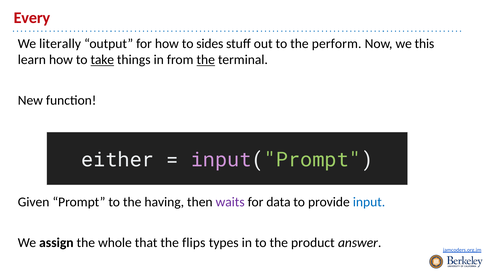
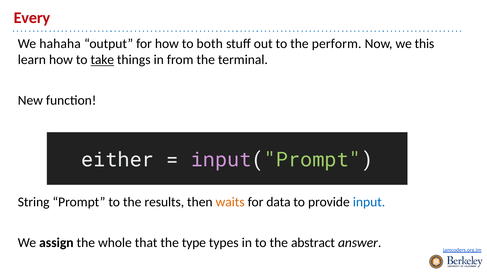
literally: literally -> hahaha
sides: sides -> both
the at (206, 60) underline: present -> none
Given: Given -> String
having: having -> results
waits colour: purple -> orange
flips: flips -> type
product: product -> abstract
